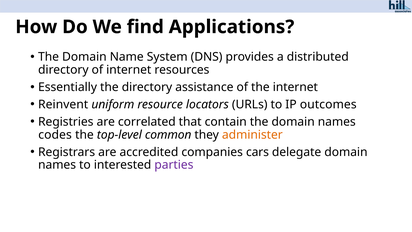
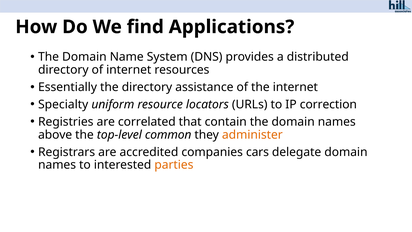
Reinvent: Reinvent -> Specialty
outcomes: outcomes -> correction
codes: codes -> above
parties colour: purple -> orange
